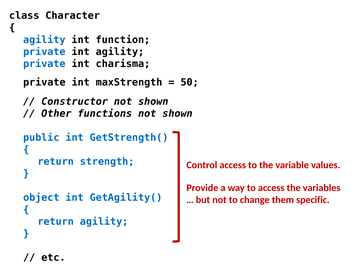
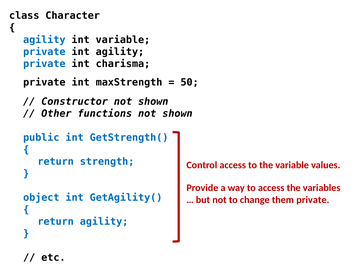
int function: function -> variable
them specific: specific -> private
